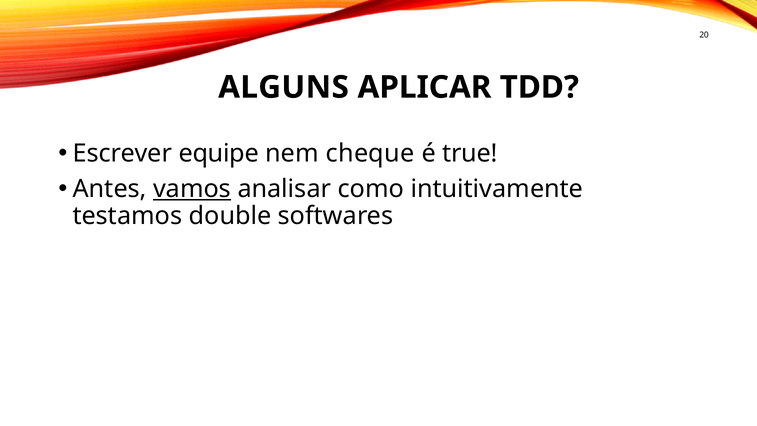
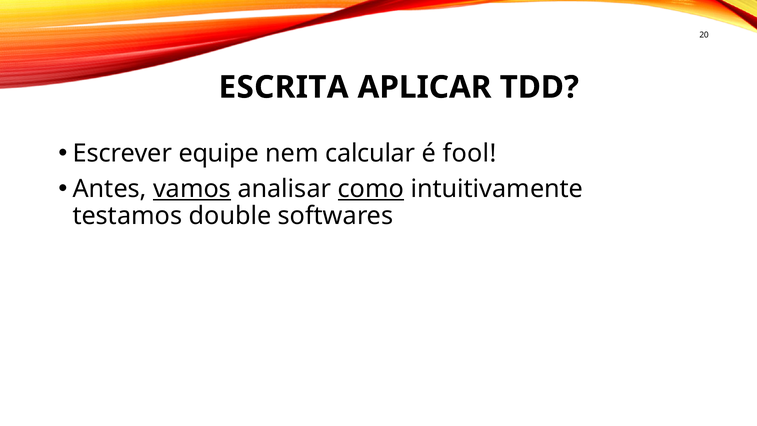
ALGUNS: ALGUNS -> ESCRITA
cheque: cheque -> calcular
true: true -> fool
como underline: none -> present
